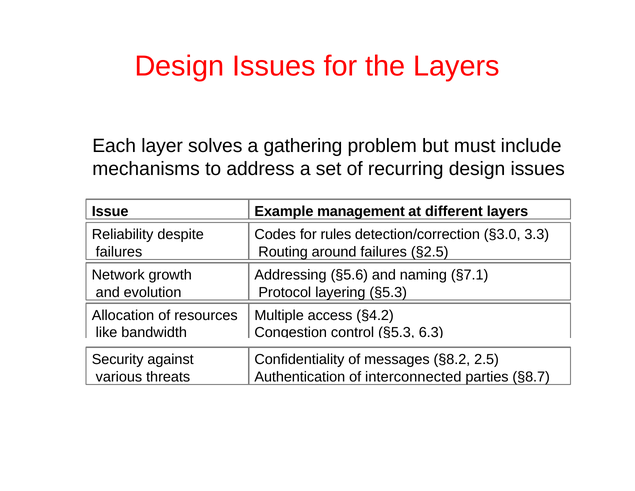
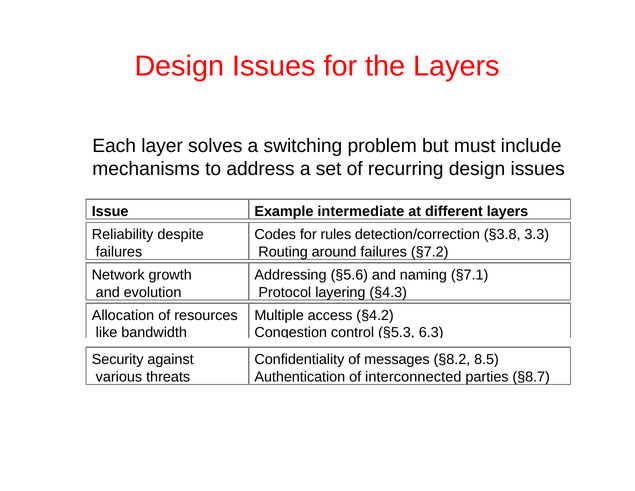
gathering: gathering -> switching
management: management -> intermediate
§3.0: §3.0 -> §3.8
§2.5: §2.5 -> §7.2
layering §5.3: §5.3 -> §4.3
2.5: 2.5 -> 8.5
